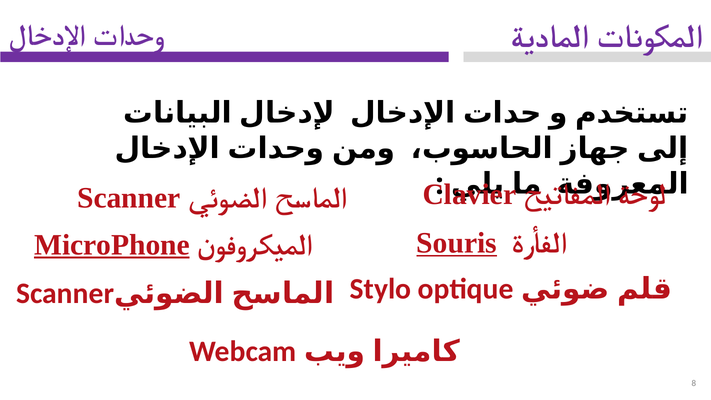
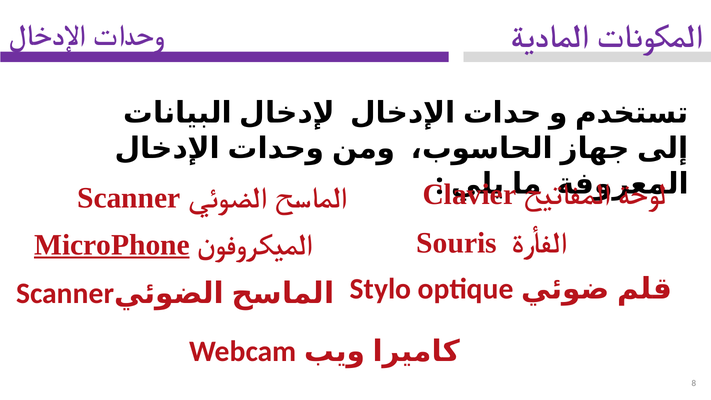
Souris underline: present -> none
